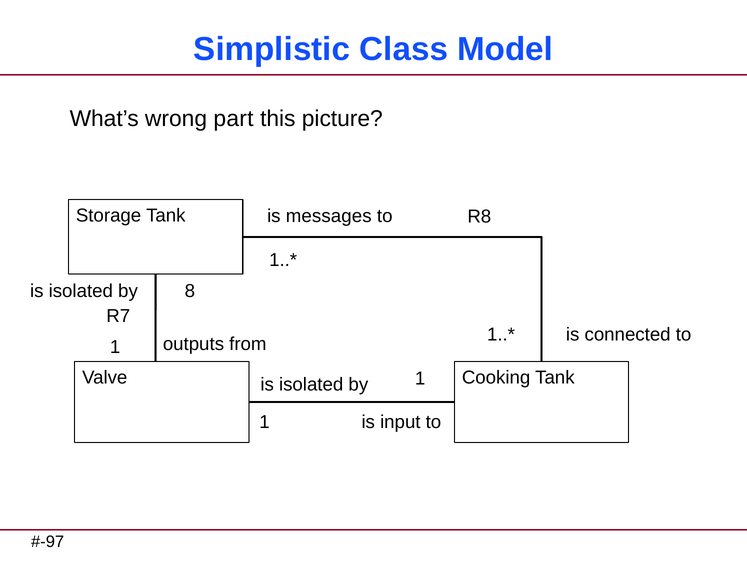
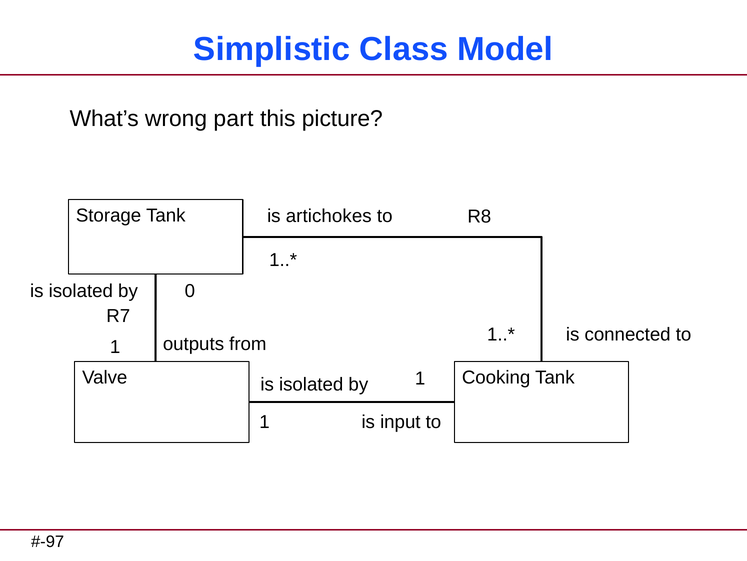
messages: messages -> artichokes
8: 8 -> 0
